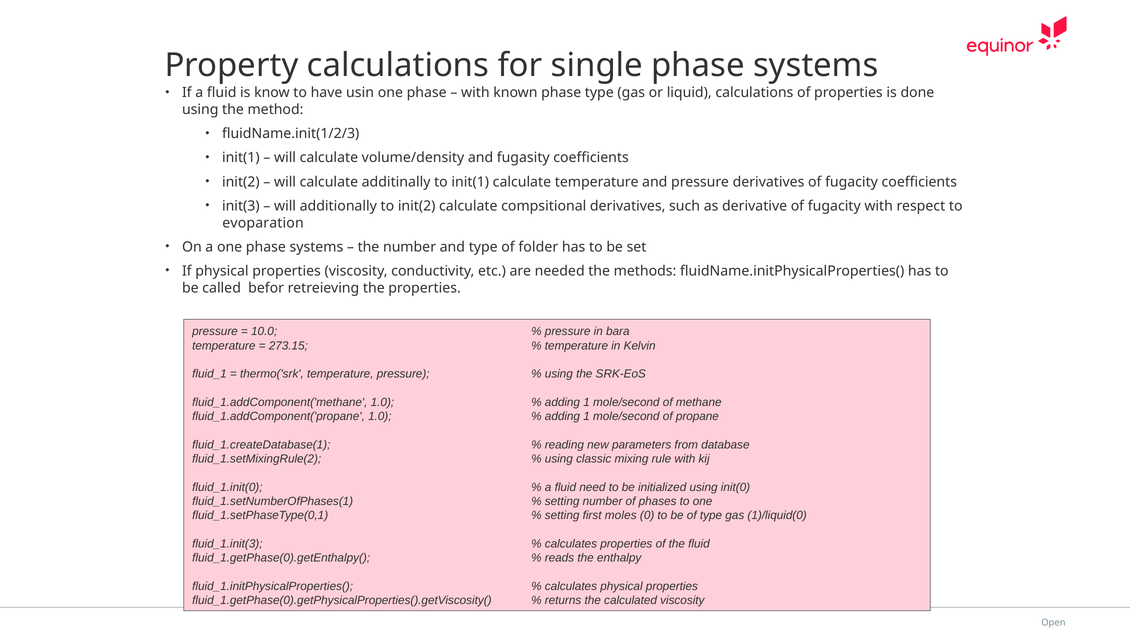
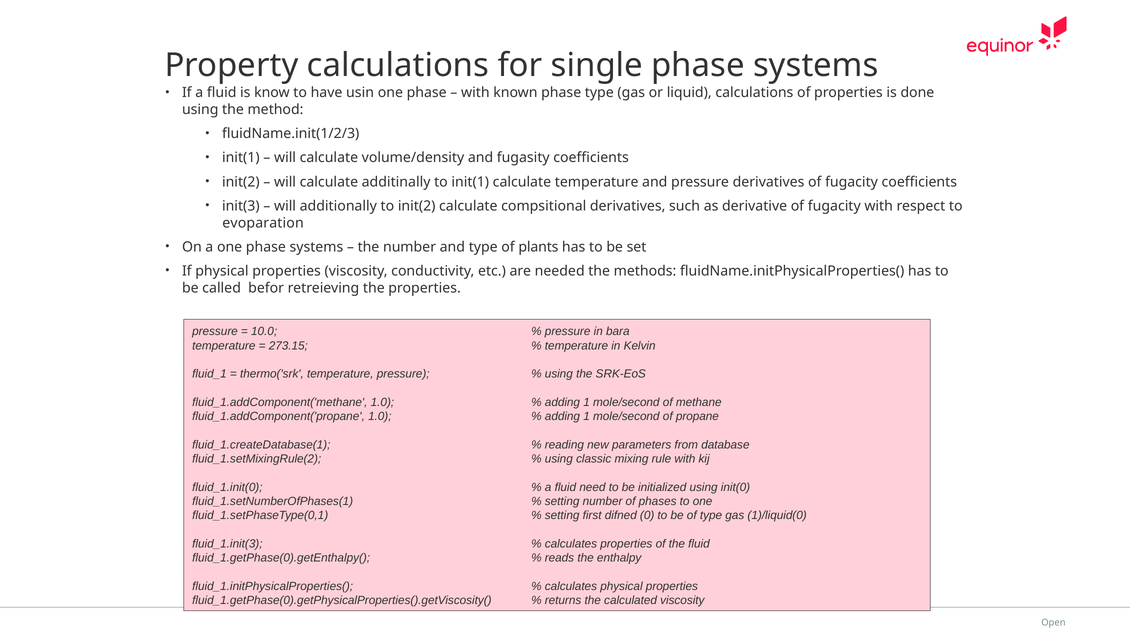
folder: folder -> plants
moles: moles -> difned
